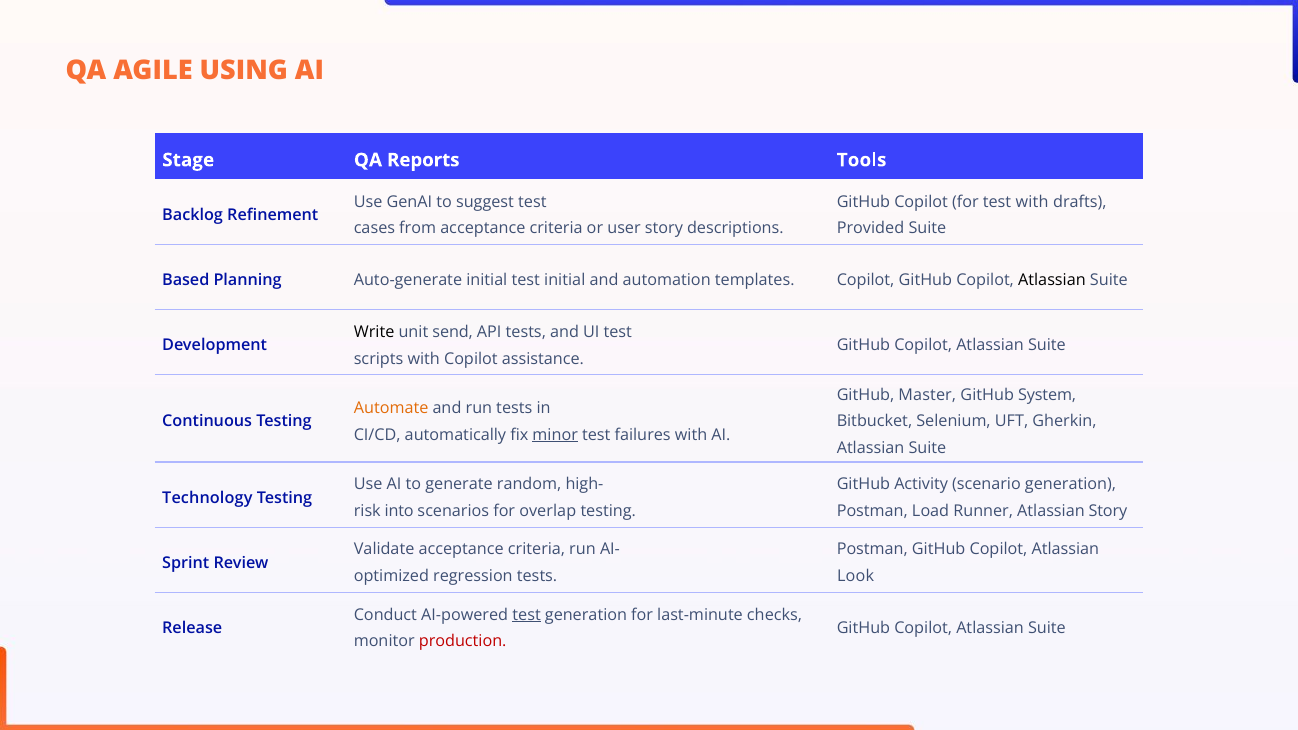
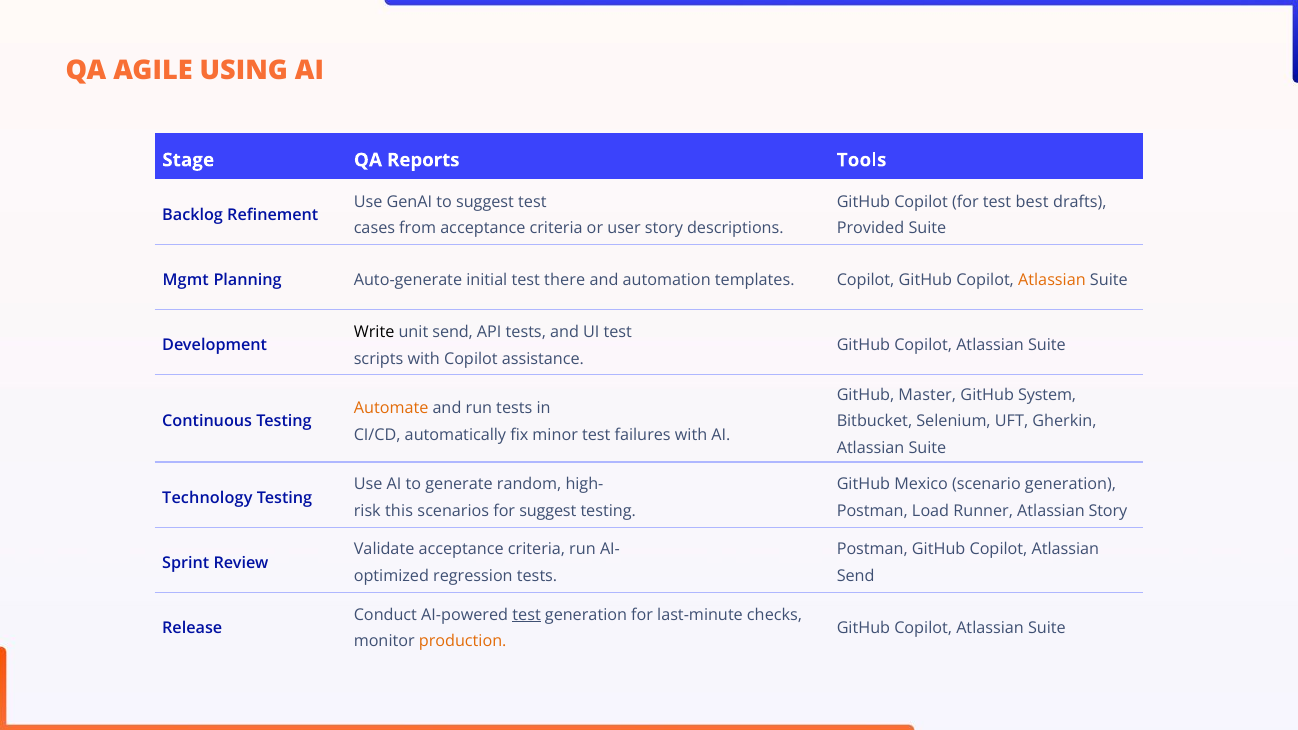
test with: with -> best
Based: Based -> Mgmt
test initial: initial -> there
Atlassian at (1052, 280) colour: black -> orange
minor underline: present -> none
Activity: Activity -> Mexico
into: into -> this
for overlap: overlap -> suggest
Look at (856, 576): Look -> Send
production colour: red -> orange
